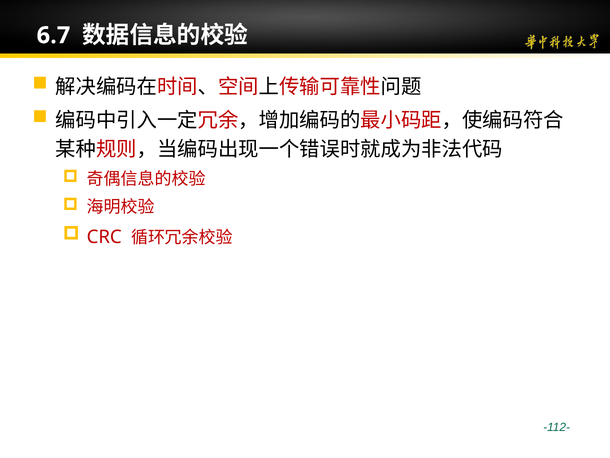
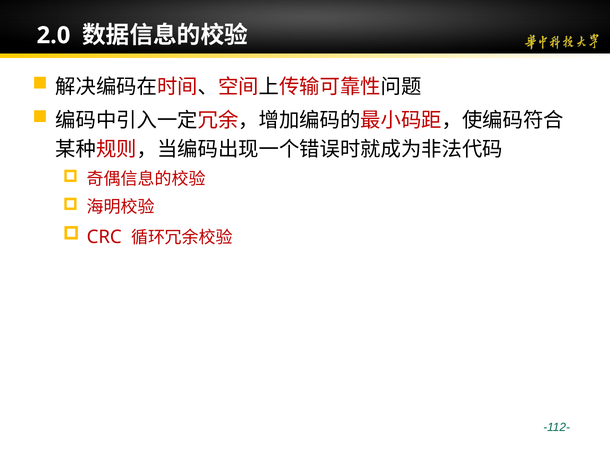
6.7: 6.7 -> 2.0
